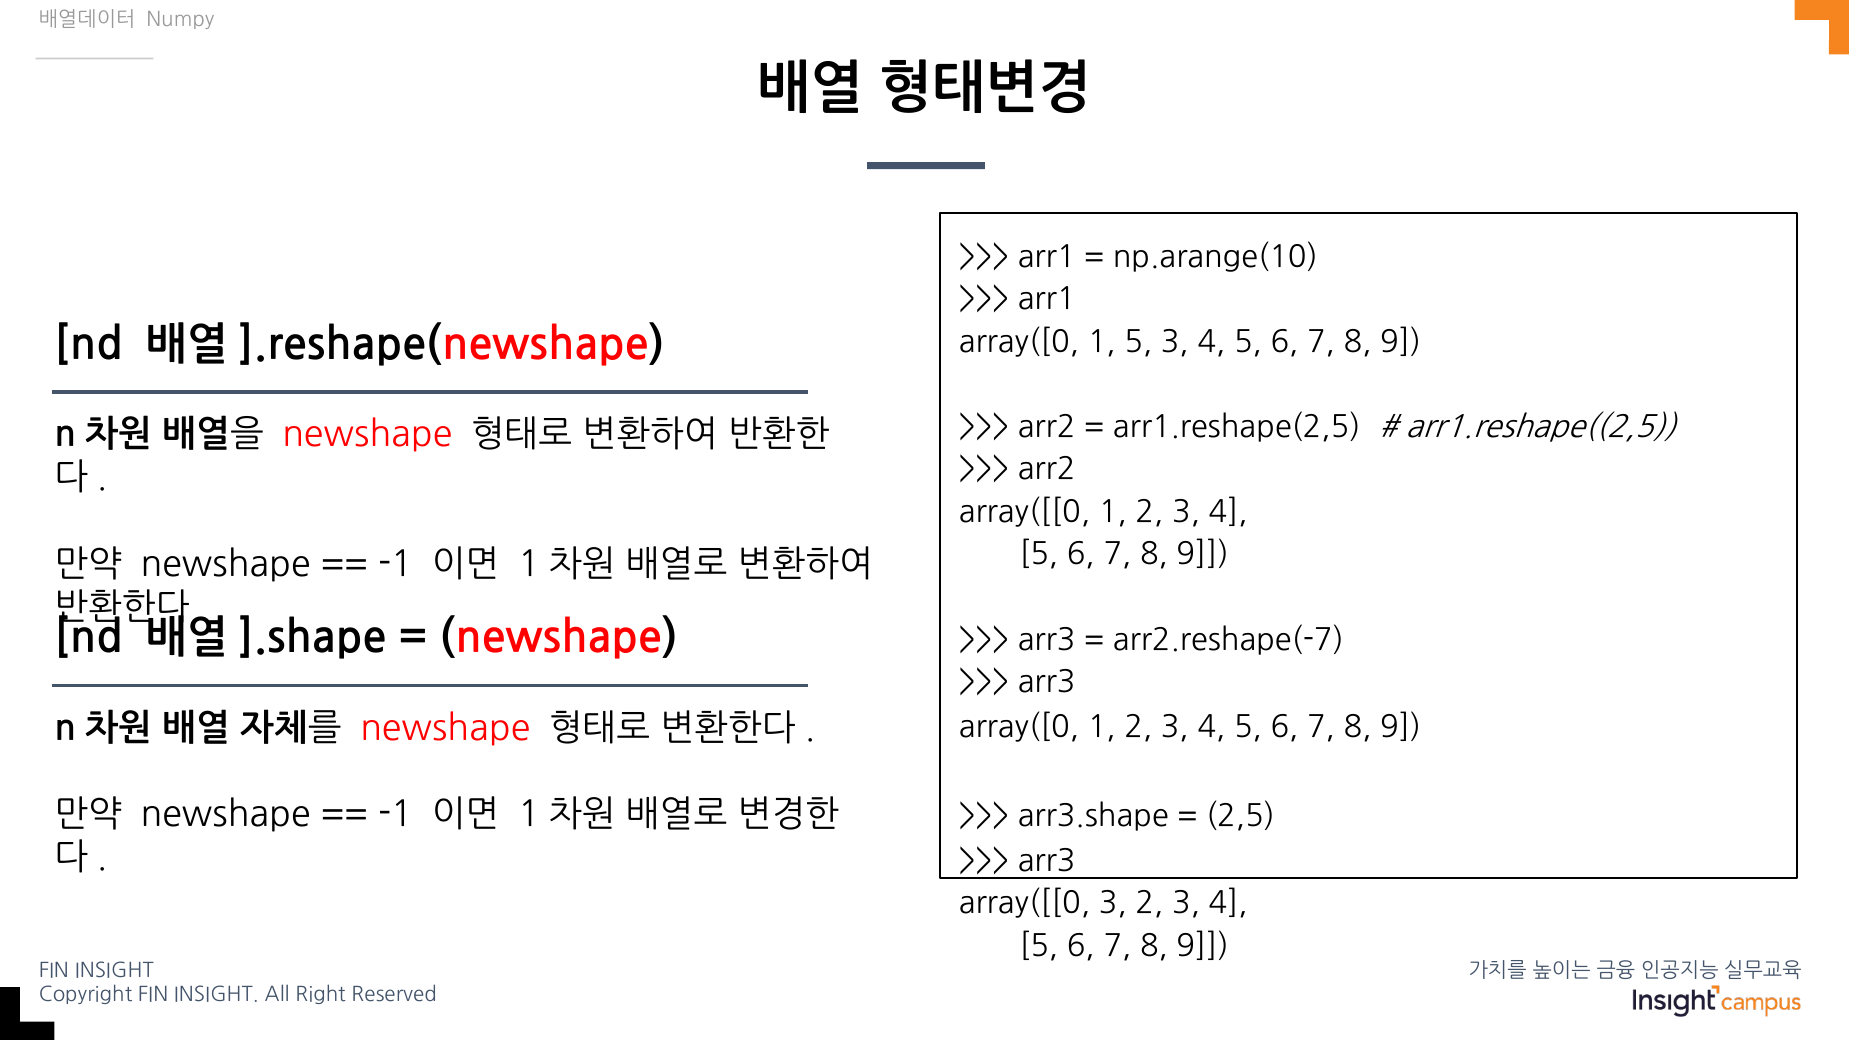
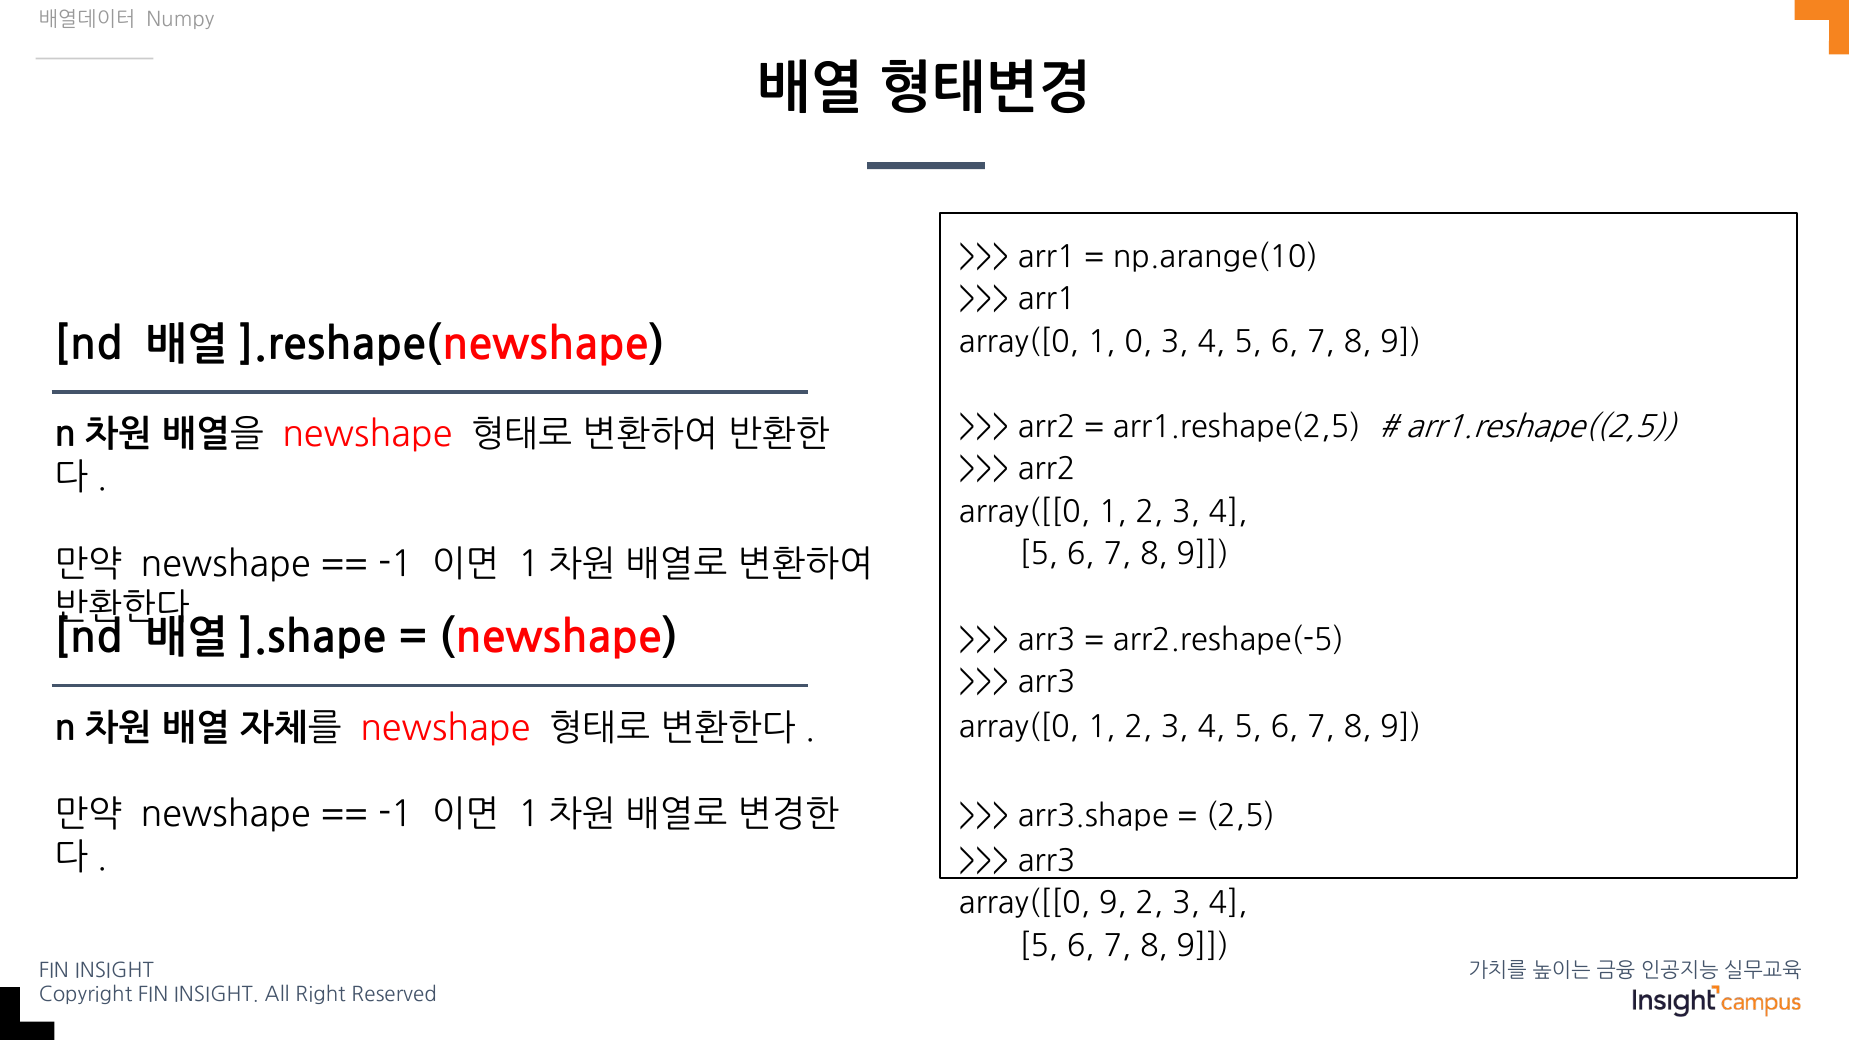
1 5: 5 -> 0
arr2.reshape(-7: arr2.reshape(-7 -> arr2.reshape(-5
array([[0 3: 3 -> 9
